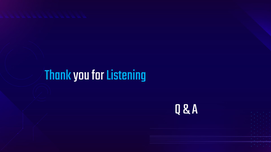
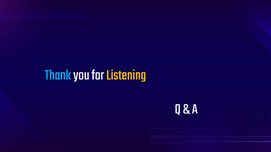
Listening colour: light blue -> yellow
